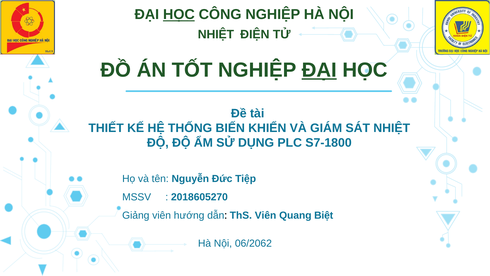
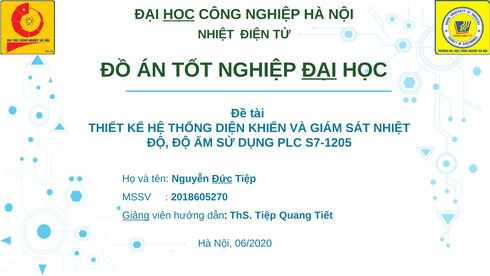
BIẾN: BIẾN -> DIỆN
S7-1800: S7-1800 -> S7-1205
Đức underline: none -> present
Giảng underline: none -> present
ThS Viên: Viên -> Tiệp
Biệt: Biệt -> Tiết
06/2062: 06/2062 -> 06/2020
